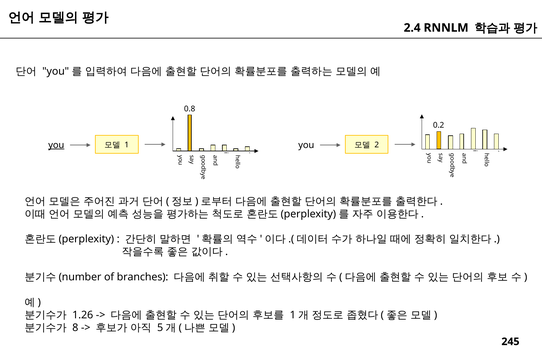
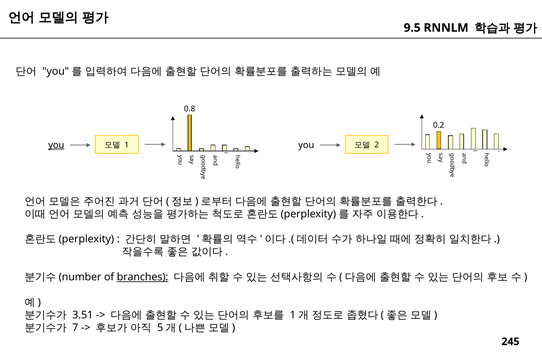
2.4: 2.4 -> 9.5
branches underline: none -> present
1.26: 1.26 -> 3.51
8: 8 -> 7
